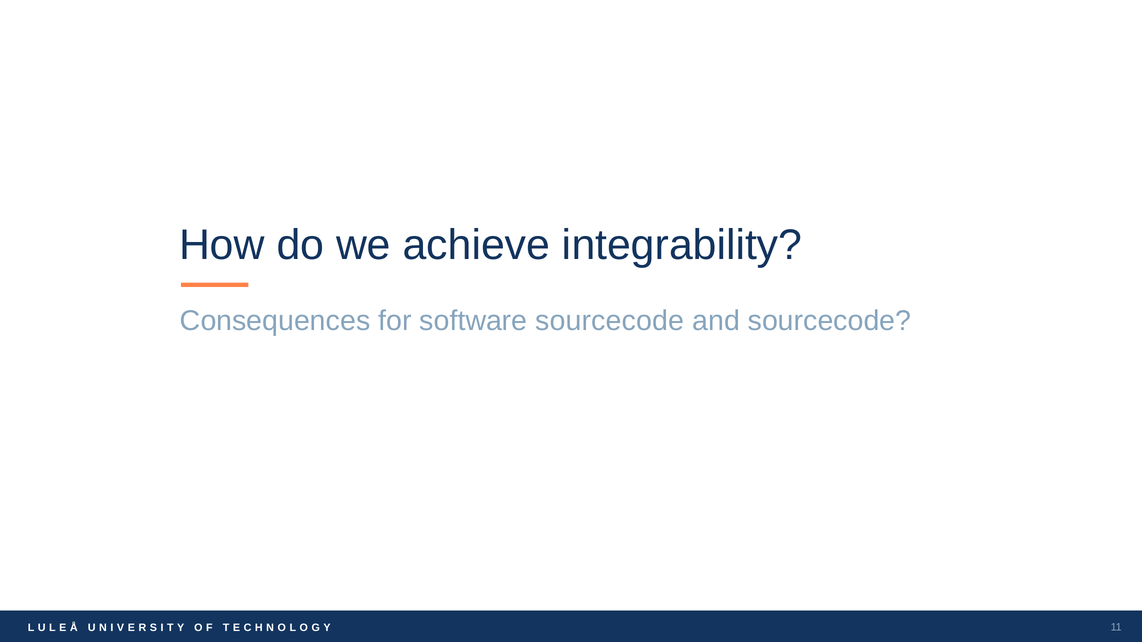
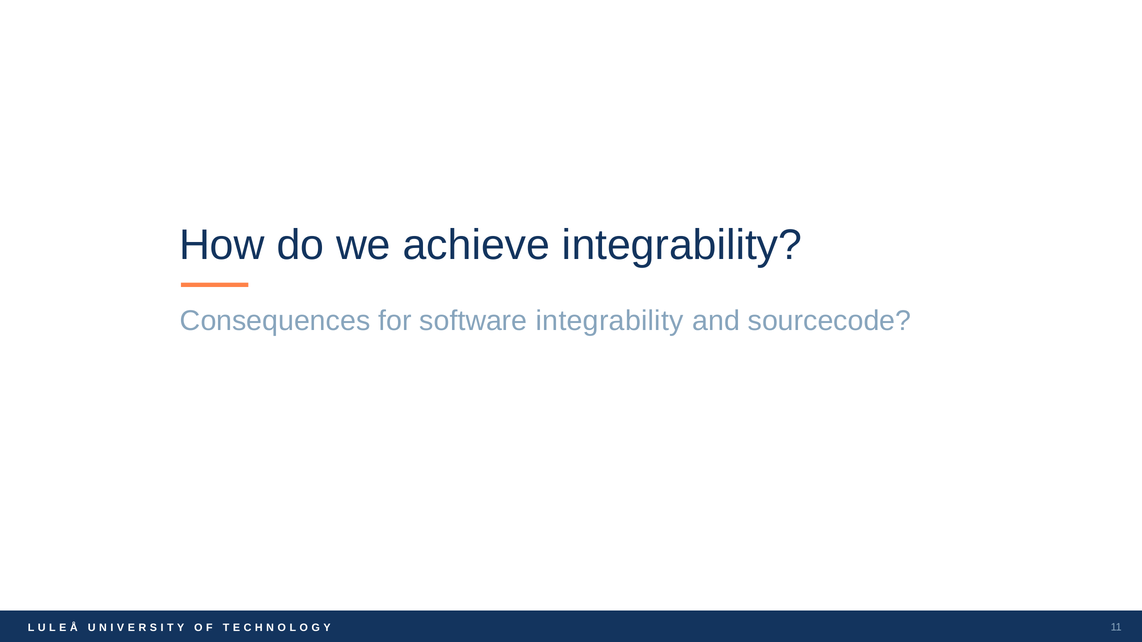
software sourcecode: sourcecode -> integrability
